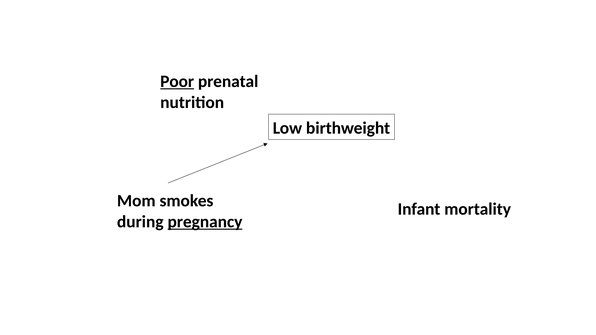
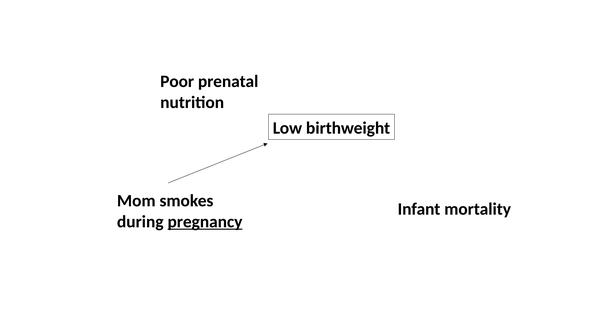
Poor underline: present -> none
